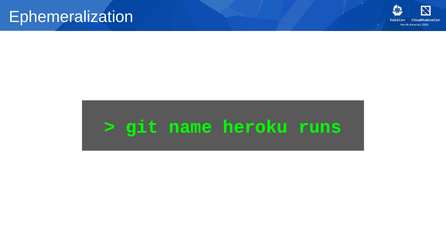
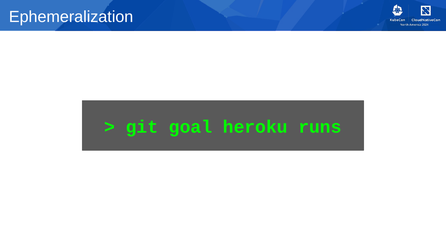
name: name -> goal
